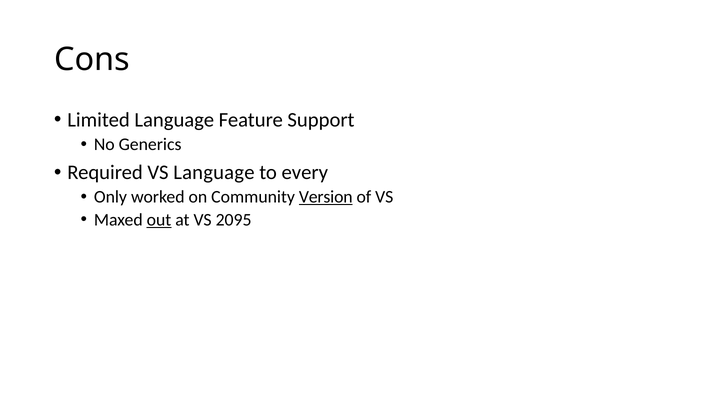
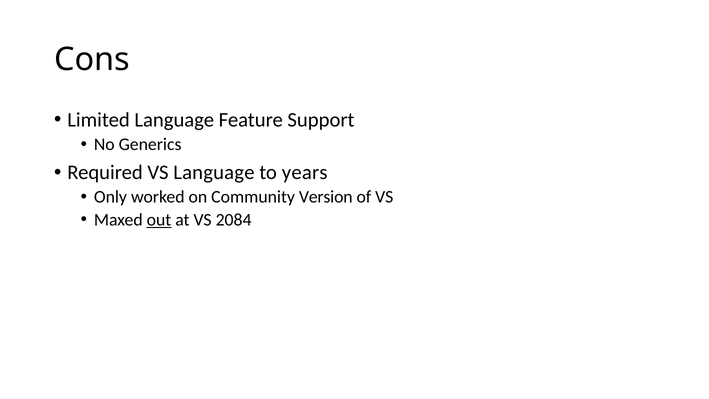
every: every -> years
Version underline: present -> none
2095: 2095 -> 2084
